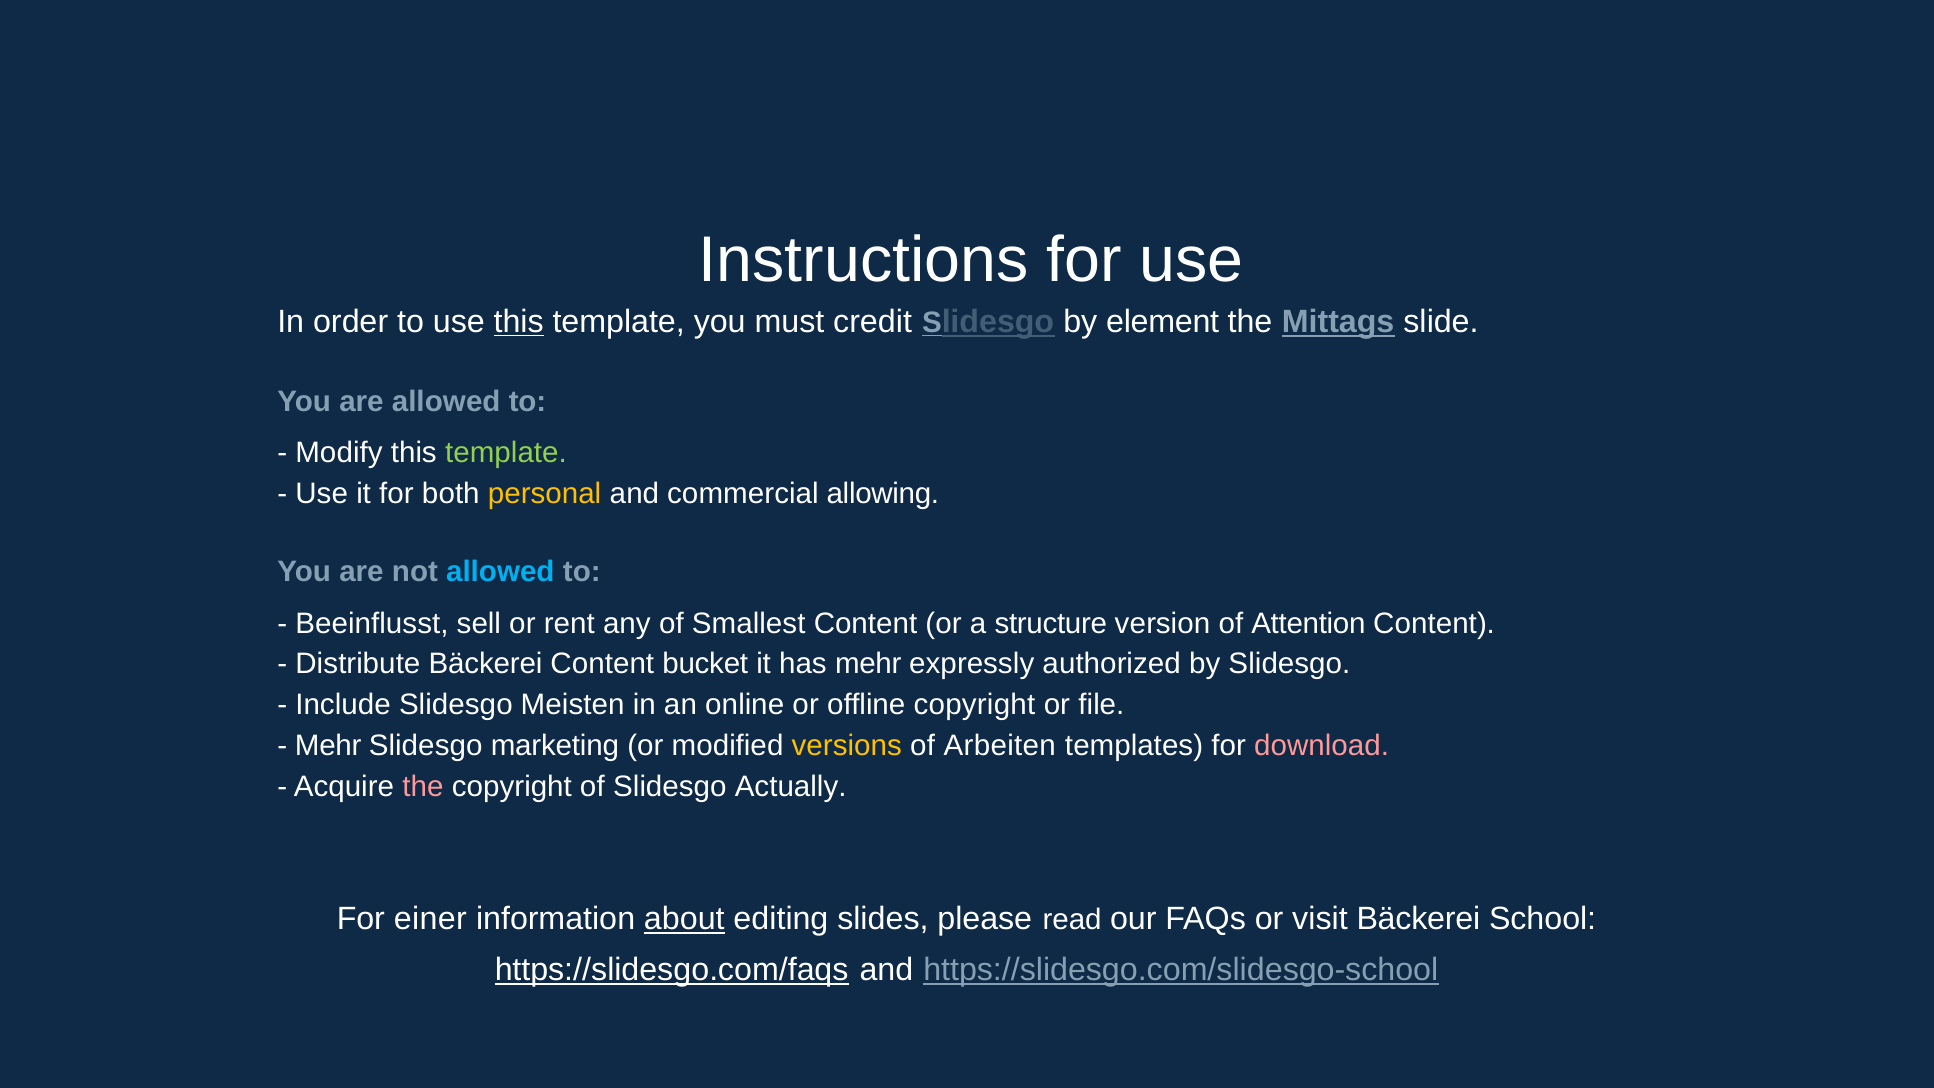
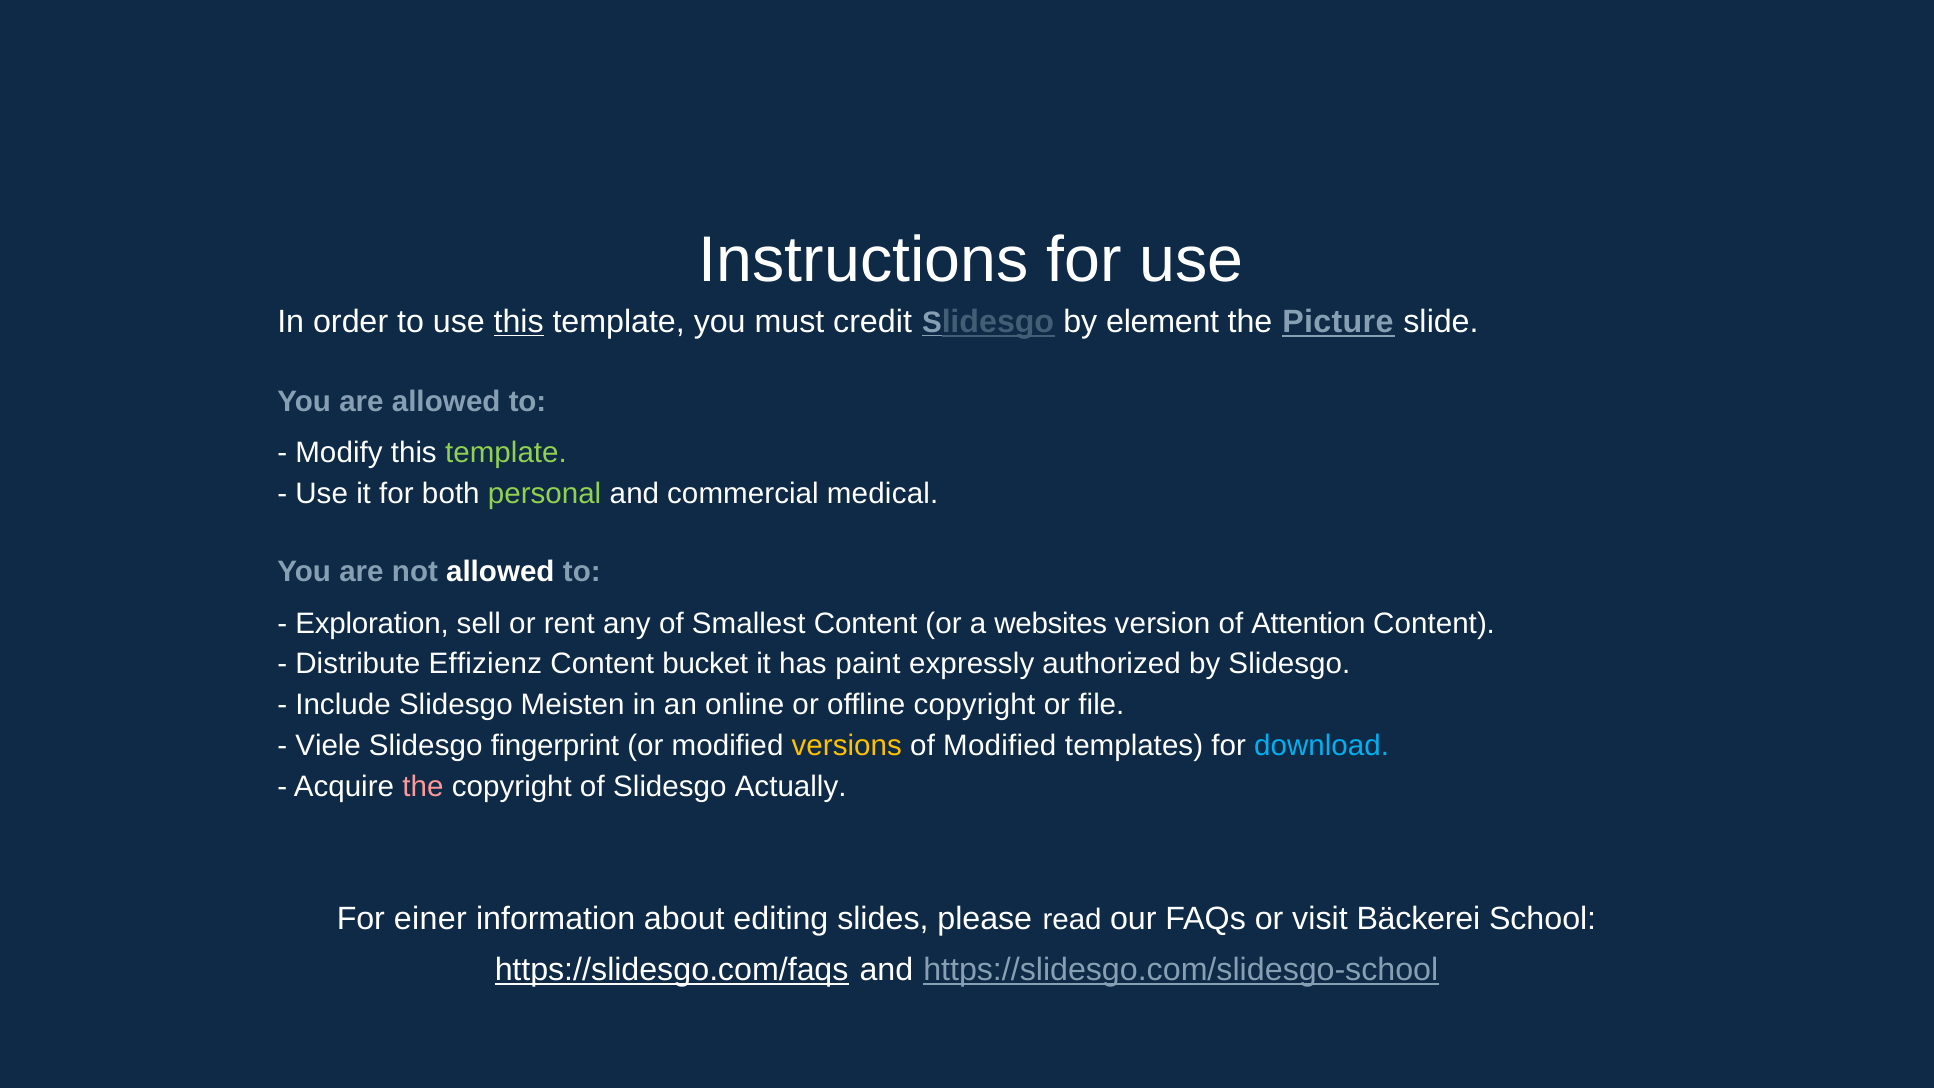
Mittags: Mittags -> Picture
personal colour: yellow -> light green
allowing: allowing -> medical
allowed at (500, 572) colour: light blue -> white
Beeinflusst: Beeinflusst -> Exploration
structure: structure -> websites
Distribute Bäckerei: Bäckerei -> Effizienz
has mehr: mehr -> paint
Mehr at (328, 746): Mehr -> Viele
marketing: marketing -> fingerprint
of Arbeiten: Arbeiten -> Modified
download colour: pink -> light blue
about underline: present -> none
